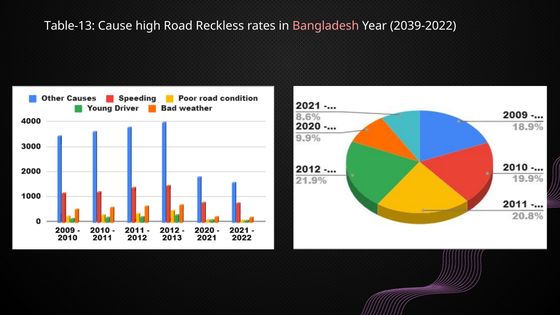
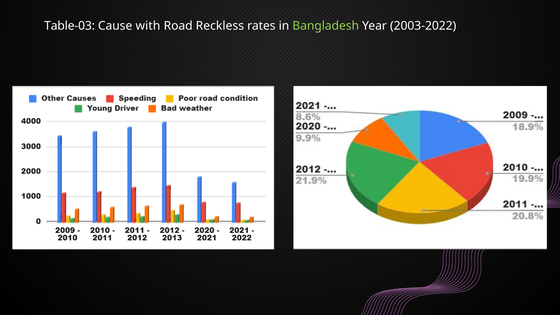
Table-13: Table-13 -> Table-03
high: high -> with
Bangladesh colour: pink -> light green
2039-2022: 2039-2022 -> 2003-2022
